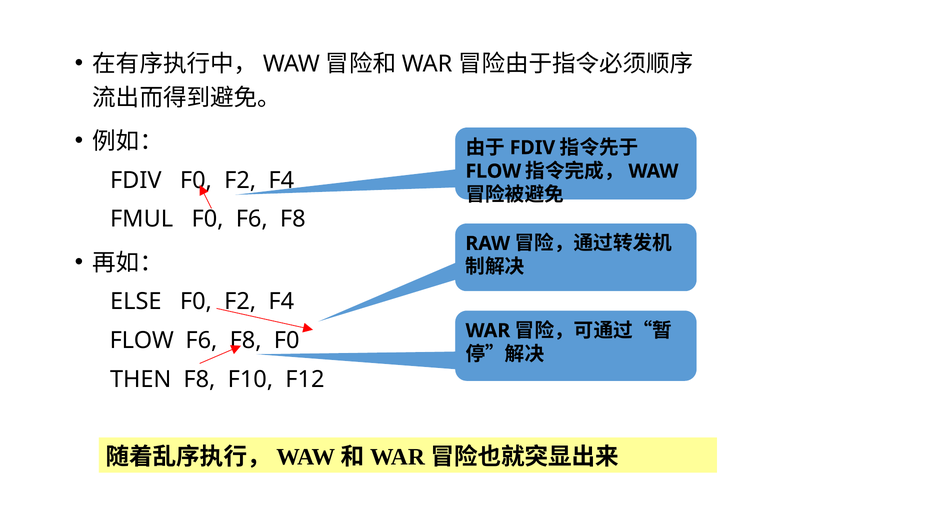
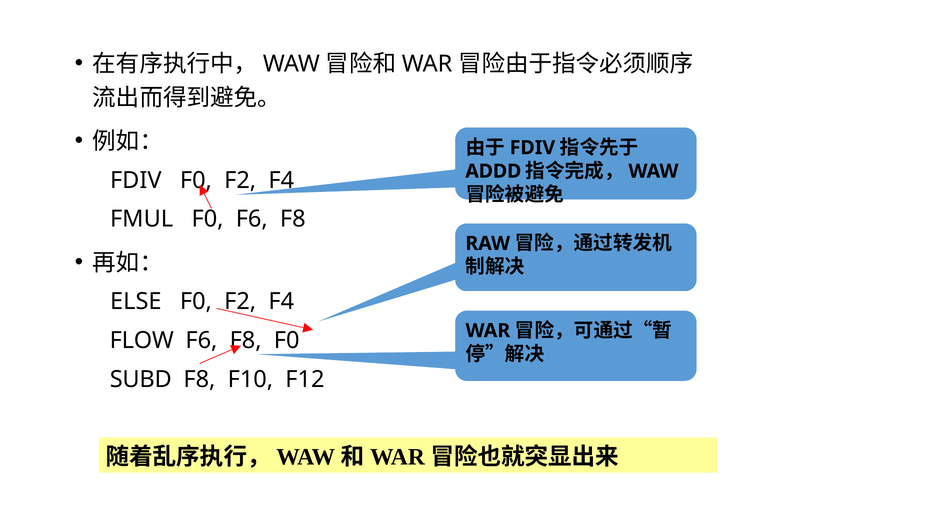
FLOW at (493, 171): FLOW -> ADDD
THEN: THEN -> SUBD
